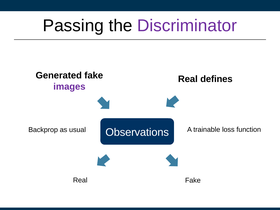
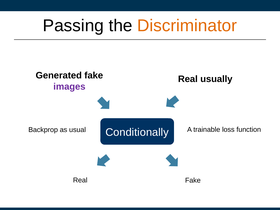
Discriminator colour: purple -> orange
defines: defines -> usually
Observations: Observations -> Conditionally
